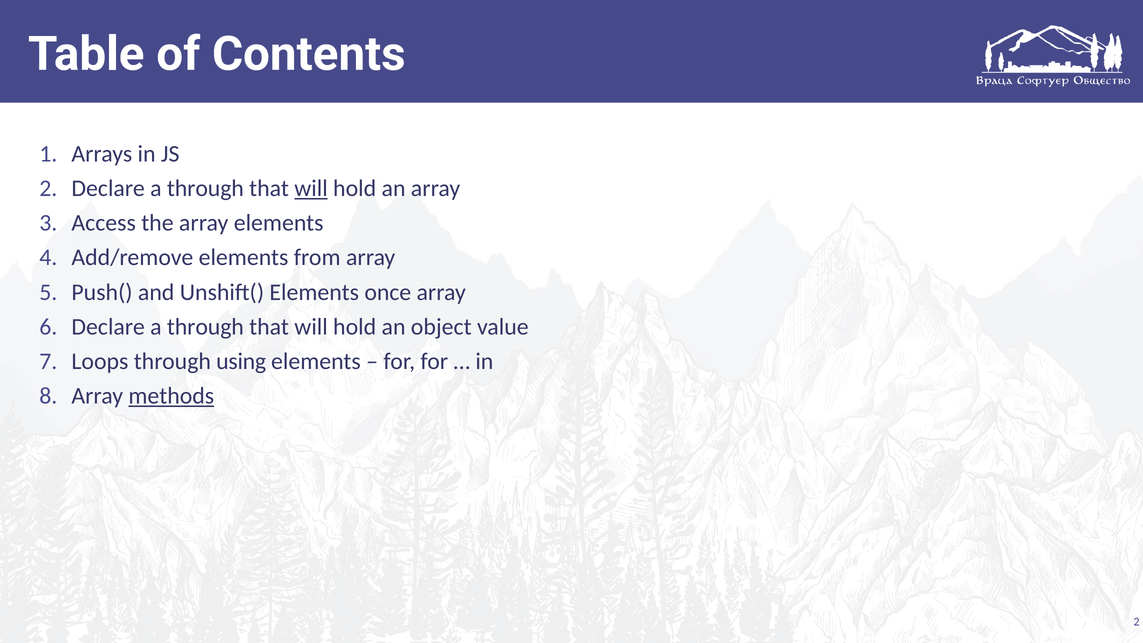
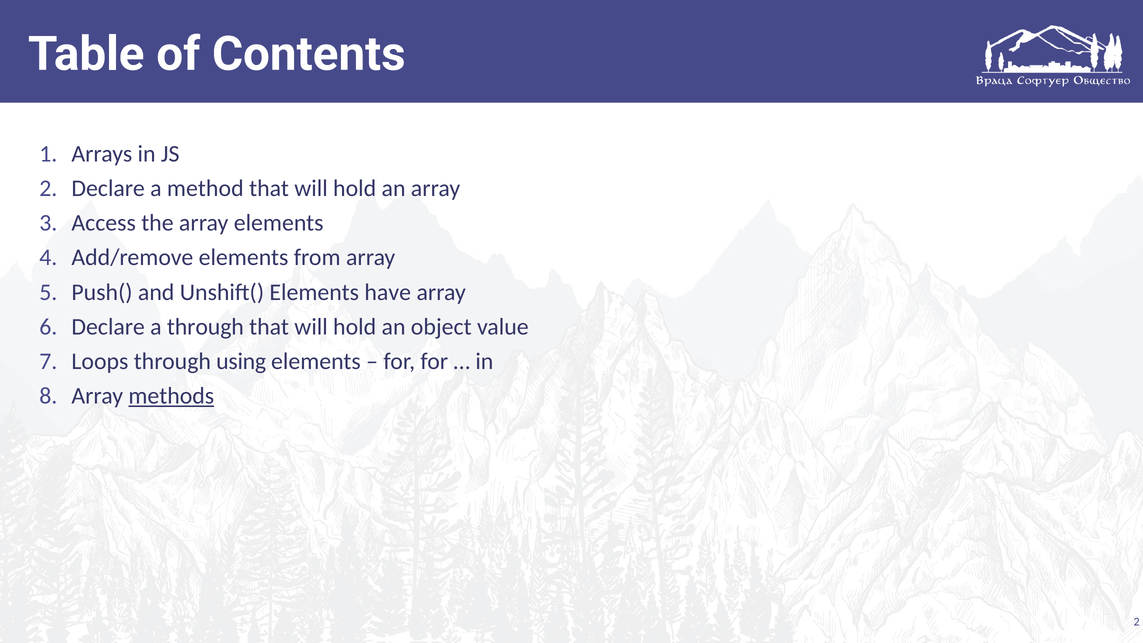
2 Declare a through: through -> method
will at (311, 188) underline: present -> none
once: once -> have
